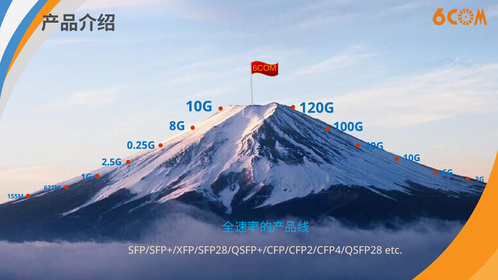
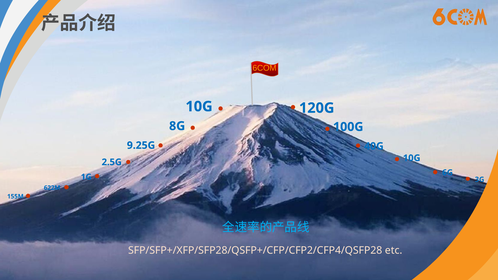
0.25G: 0.25G -> 9.25G
